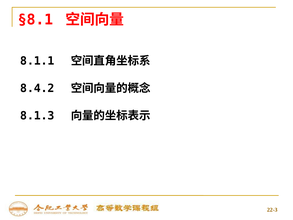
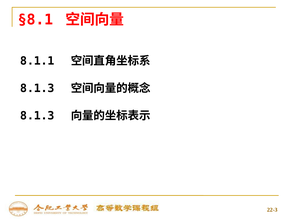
8.4.2 at (37, 88): 8.4.2 -> 8.1.3
